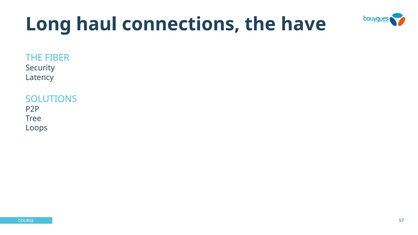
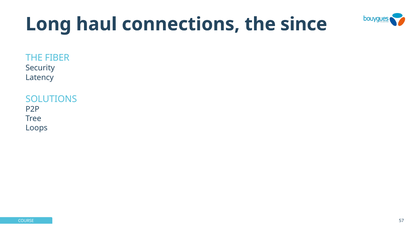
have: have -> since
